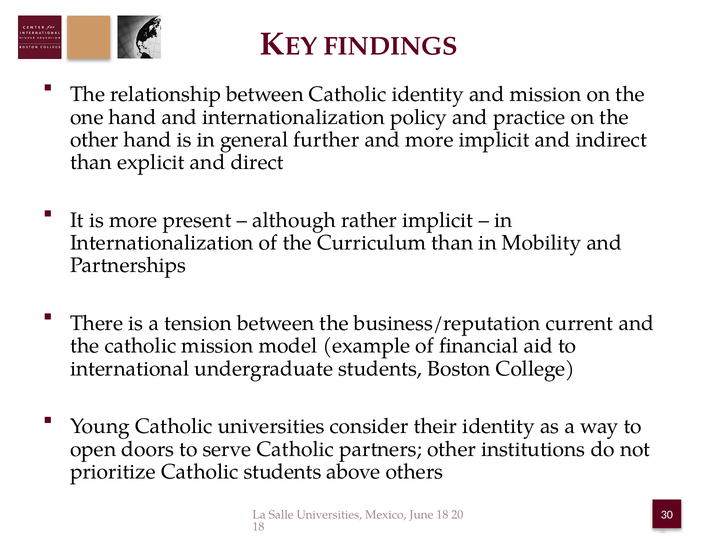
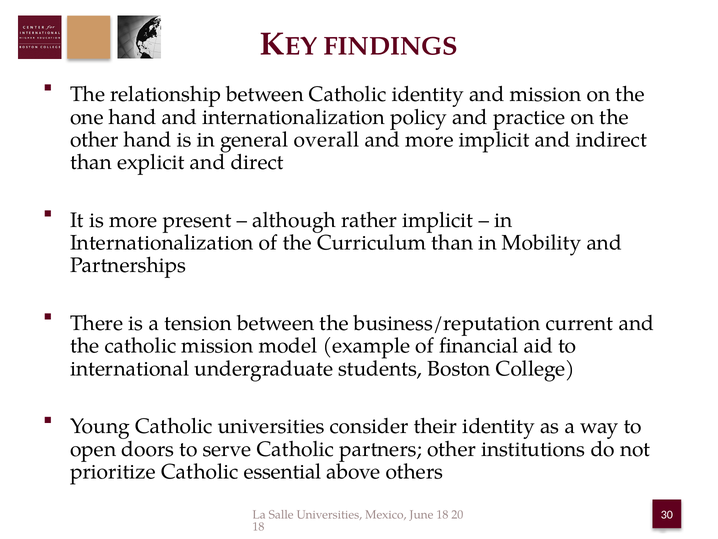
further: further -> overall
Catholic students: students -> essential
